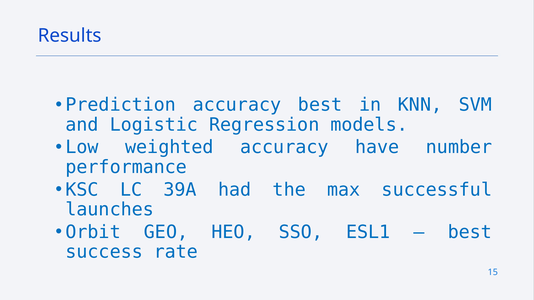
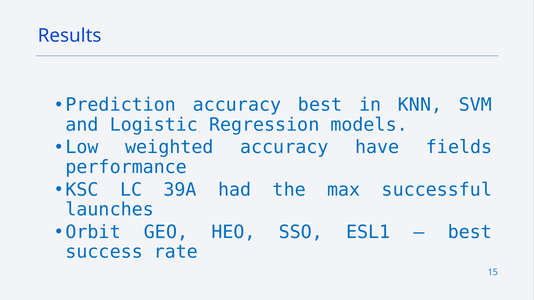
number: number -> fields
